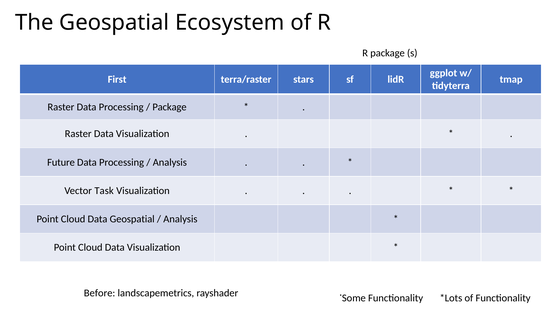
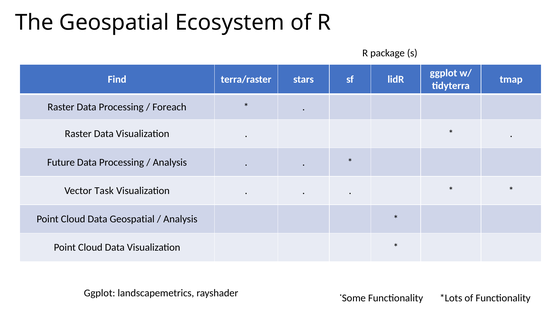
First: First -> Find
Package at (169, 107): Package -> Foreach
Before at (100, 293): Before -> Ggplot
